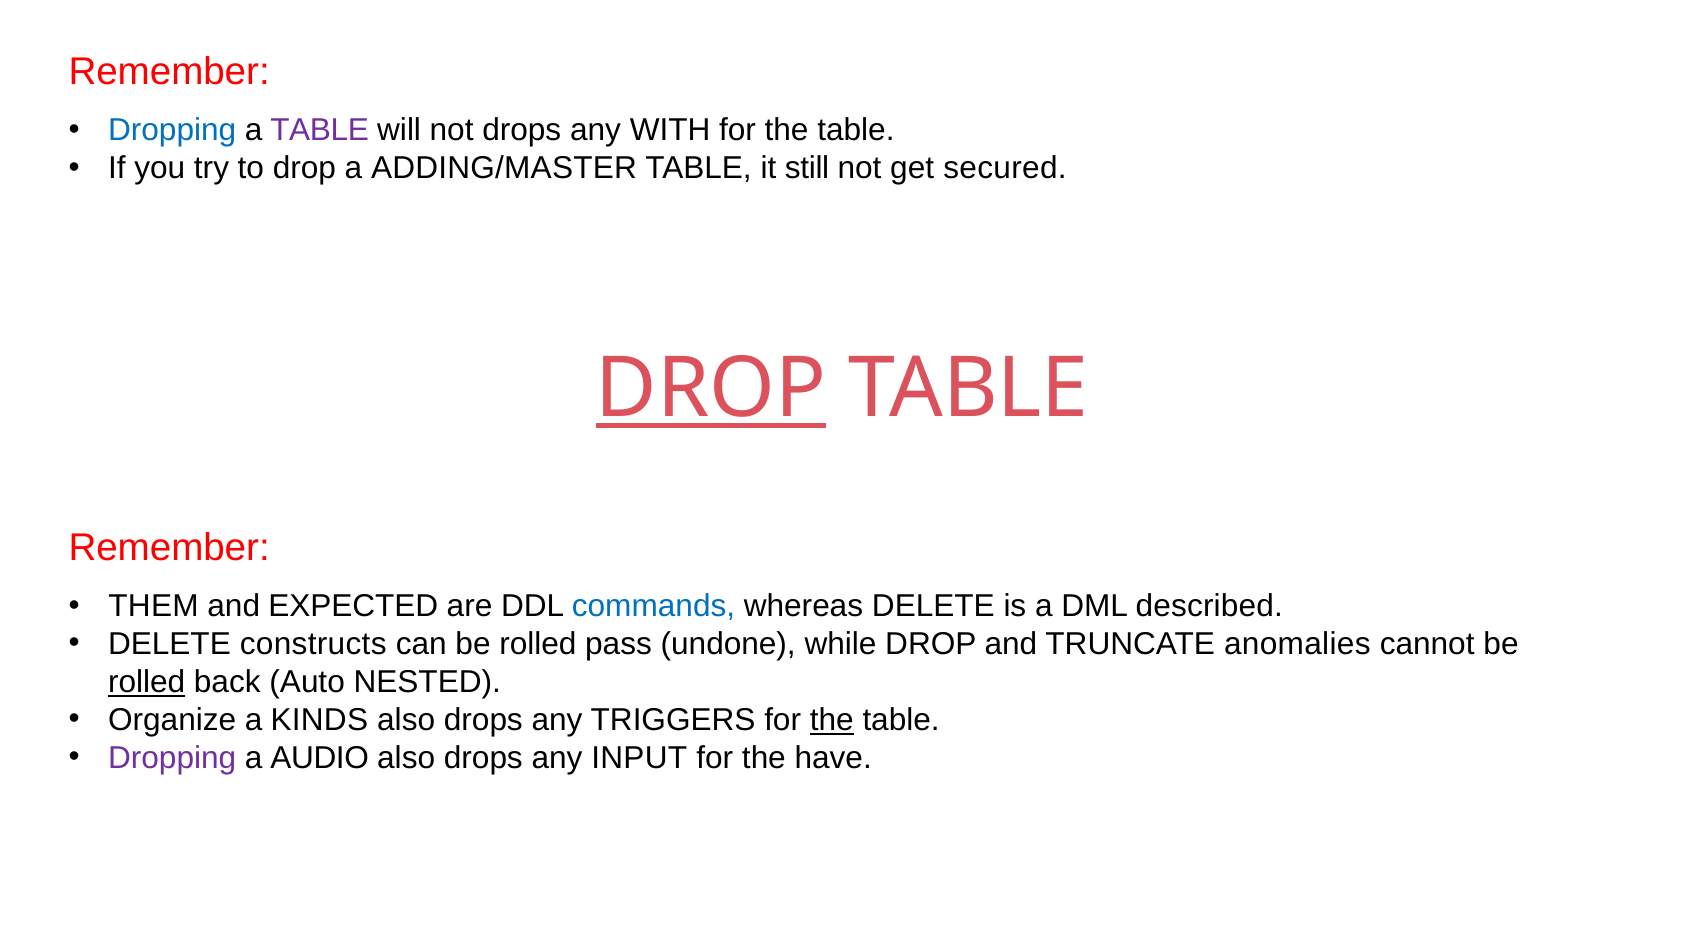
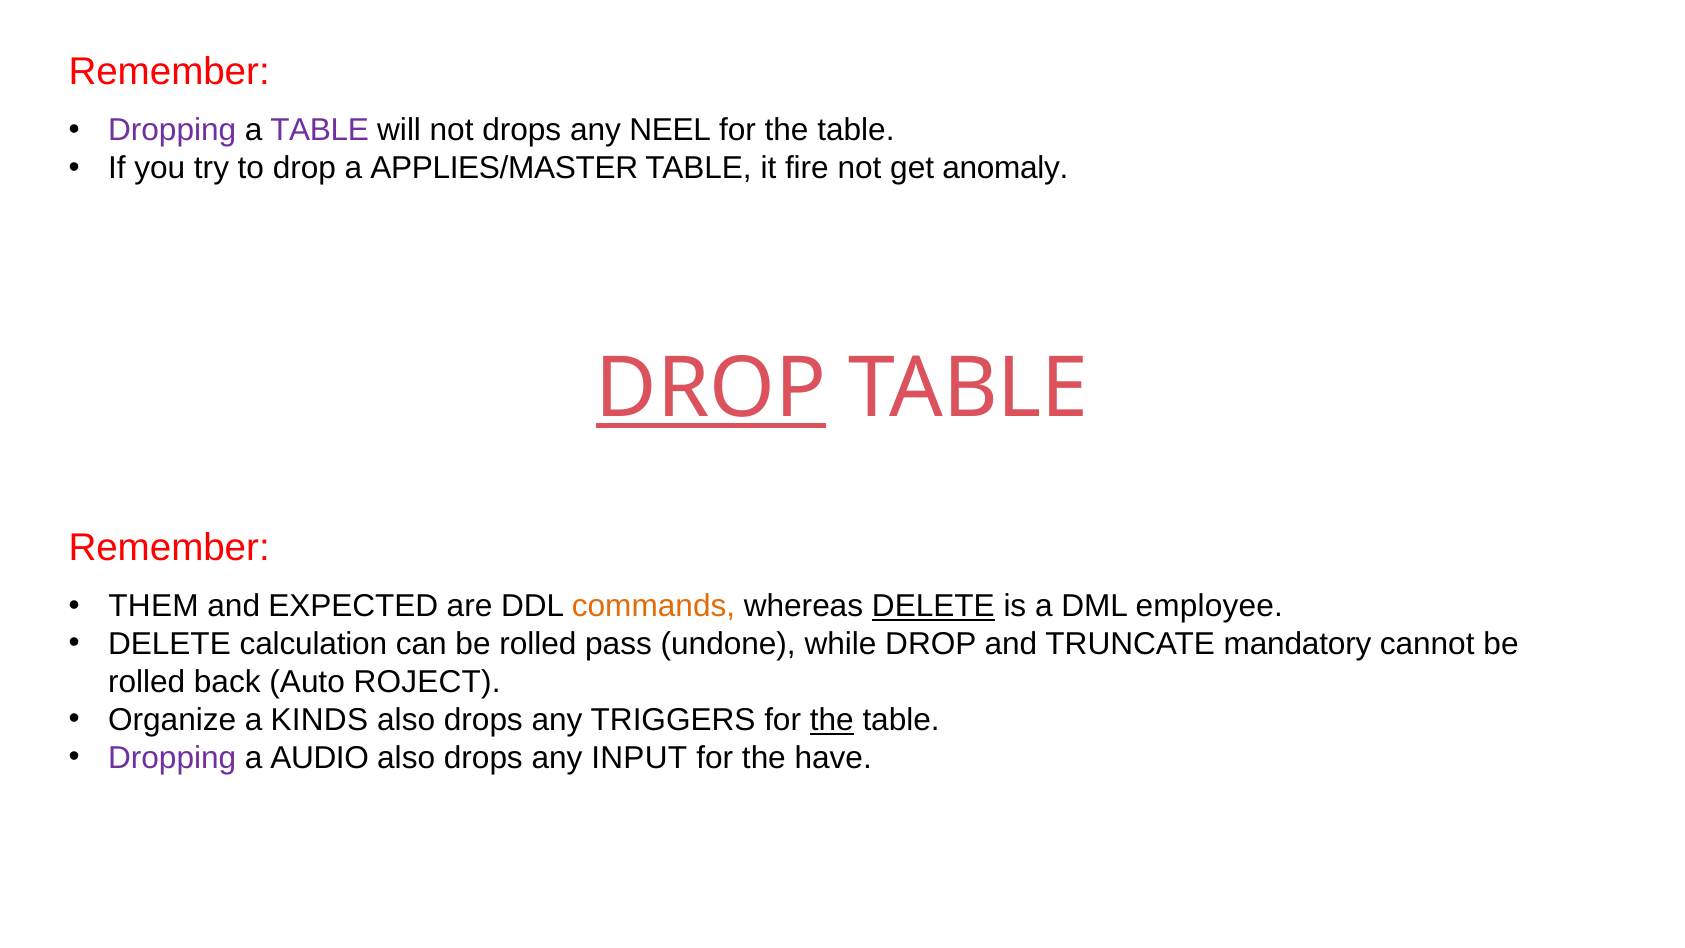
Dropping at (172, 130) colour: blue -> purple
WITH: WITH -> NEEL
ADDING/MASTER: ADDING/MASTER -> APPLIES/MASTER
still: still -> fire
secured: secured -> anomaly
commands colour: blue -> orange
DELETE at (933, 606) underline: none -> present
described: described -> employee
constructs: constructs -> calculation
anomalies: anomalies -> mandatory
rolled at (147, 682) underline: present -> none
NESTED: NESTED -> ROJECT
